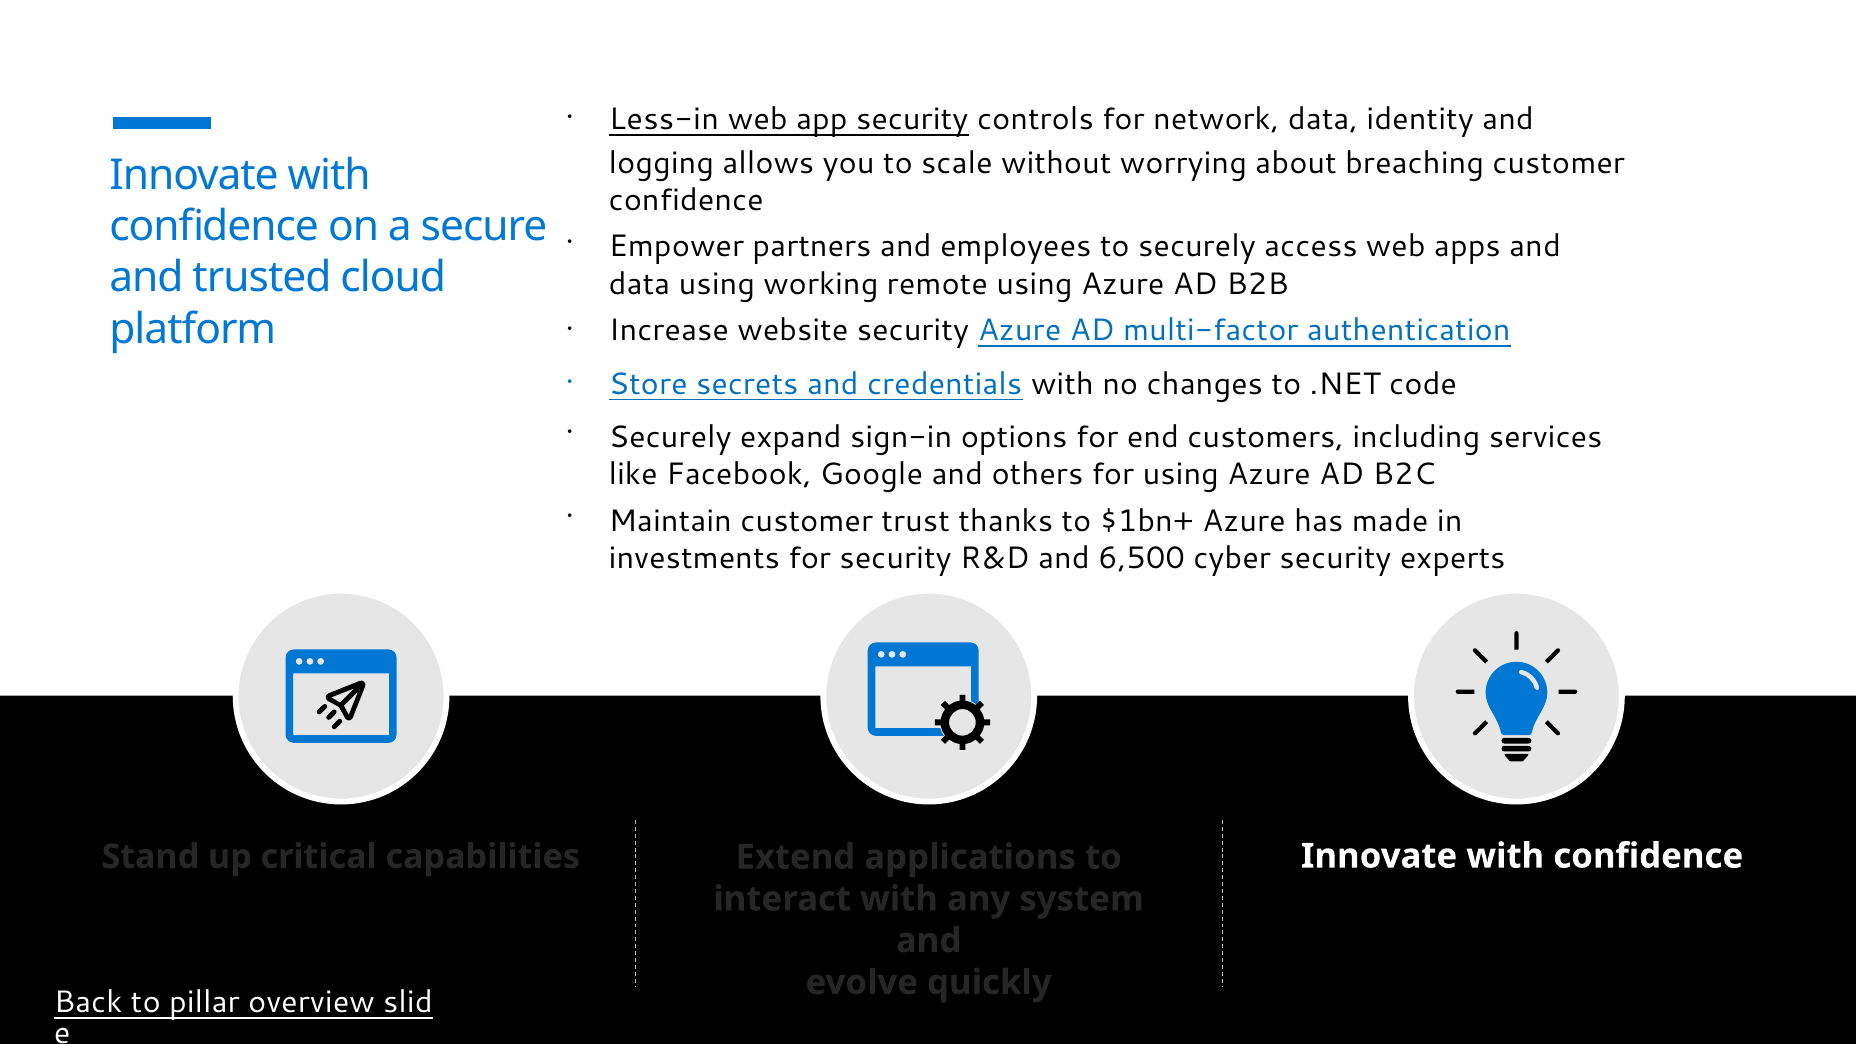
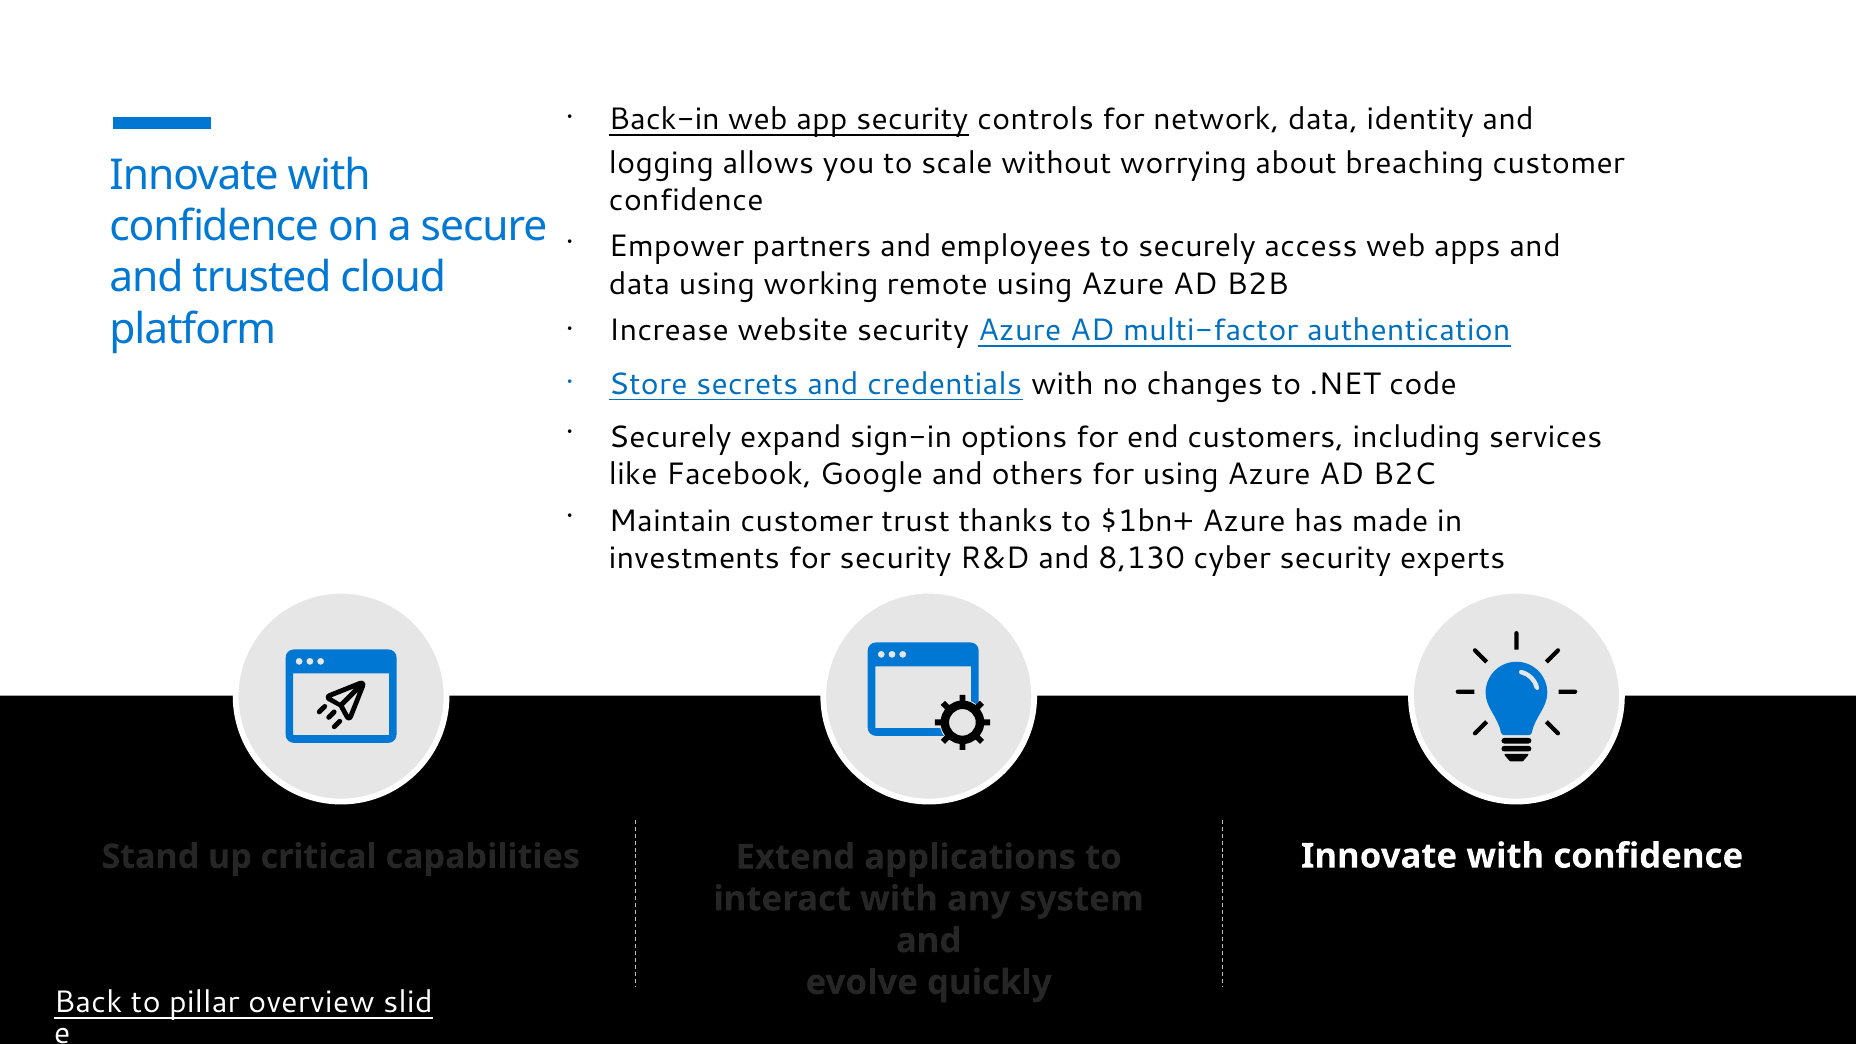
Less-in: Less-in -> Back-in
6,500: 6,500 -> 8,130
